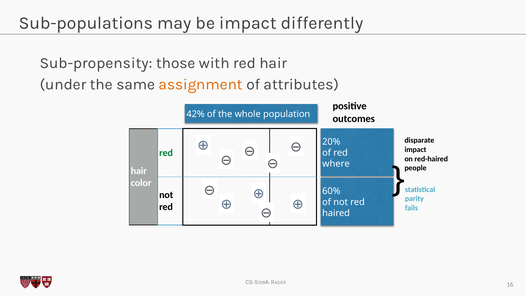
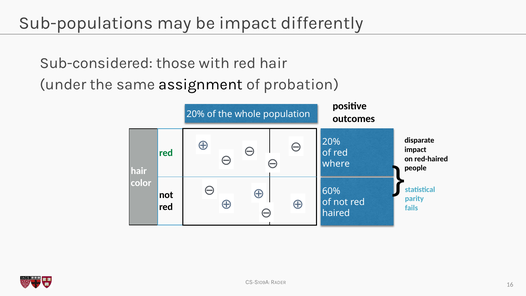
Sub-propensity: Sub-propensity -> Sub-considered
assignment colour: orange -> black
attributes: attributes -> probation
42% at (196, 114): 42% -> 20%
